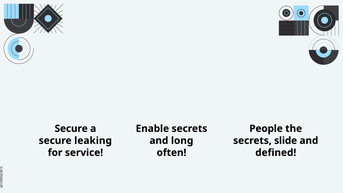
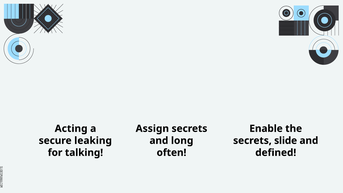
Secure at (71, 129): Secure -> Acting
Enable: Enable -> Assign
People: People -> Enable
service: service -> talking
